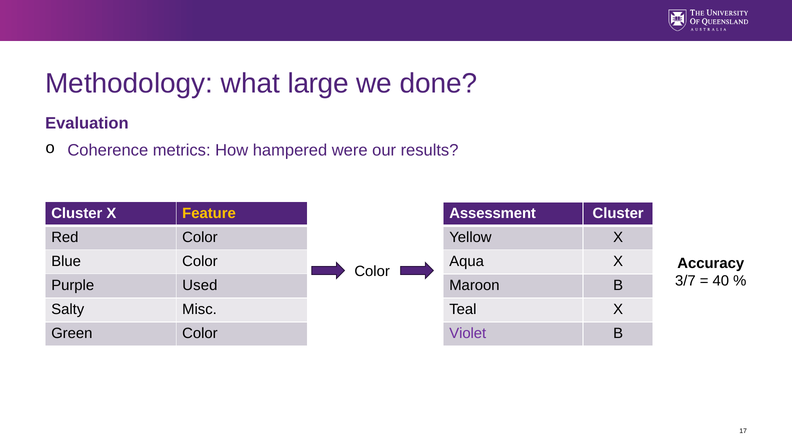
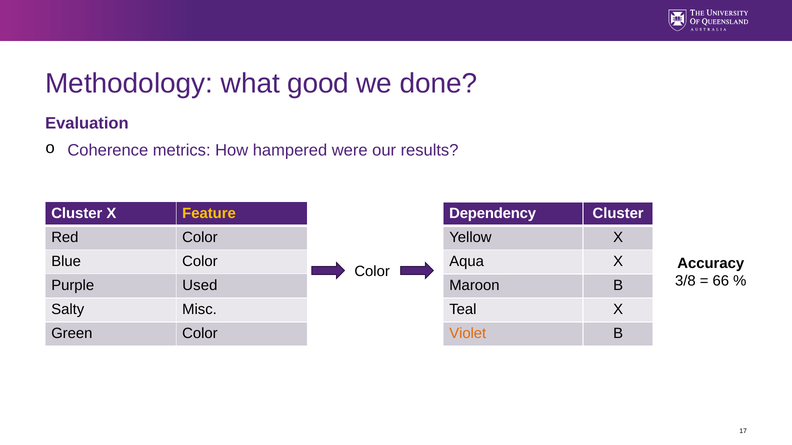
large: large -> good
Assessment: Assessment -> Dependency
3/7: 3/7 -> 3/8
40: 40 -> 66
Violet colour: purple -> orange
